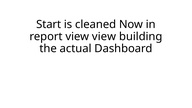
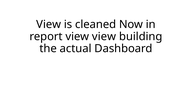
Start at (49, 24): Start -> View
